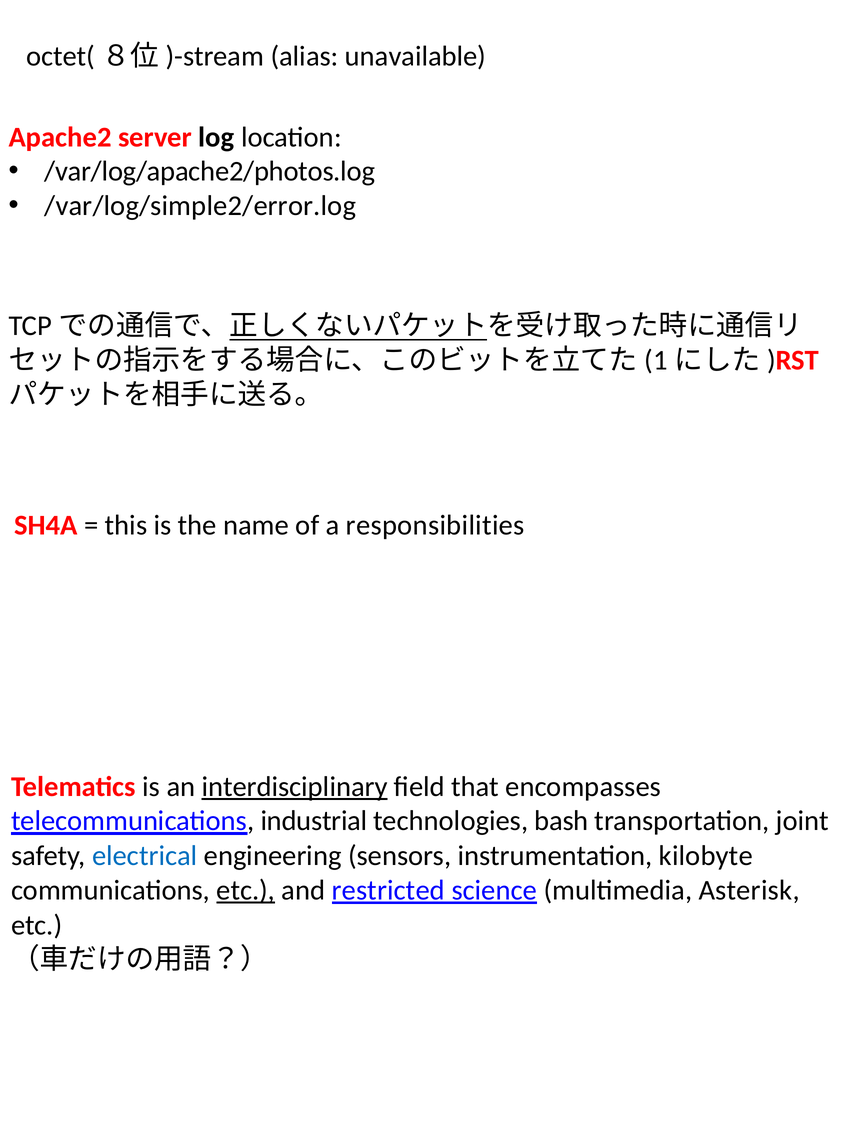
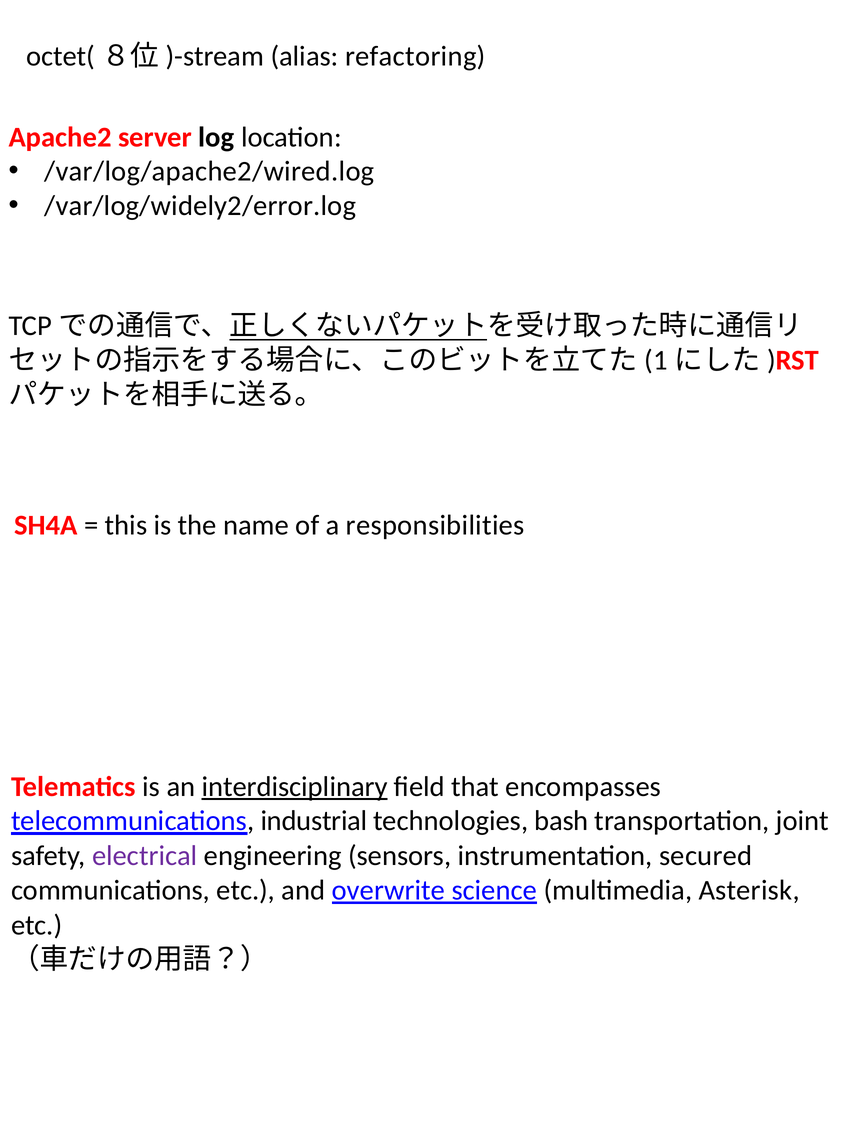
unavailable: unavailable -> refactoring
/var/log/apache2/photos.log: /var/log/apache2/photos.log -> /var/log/apache2/wired.log
/var/log/simple2/error.log: /var/log/simple2/error.log -> /var/log/widely2/error.log
electrical colour: blue -> purple
kilobyte: kilobyte -> secured
etc at (246, 890) underline: present -> none
restricted: restricted -> overwrite
